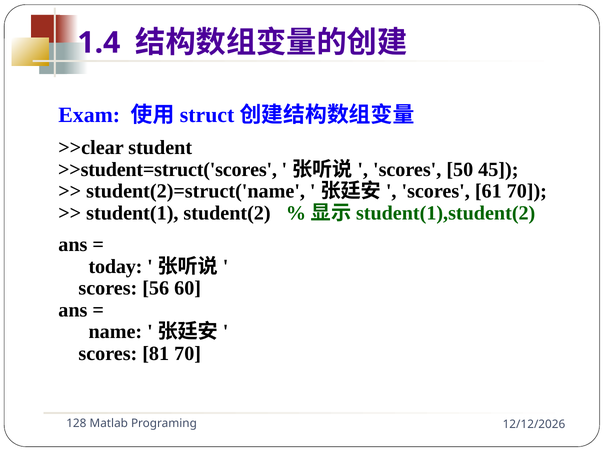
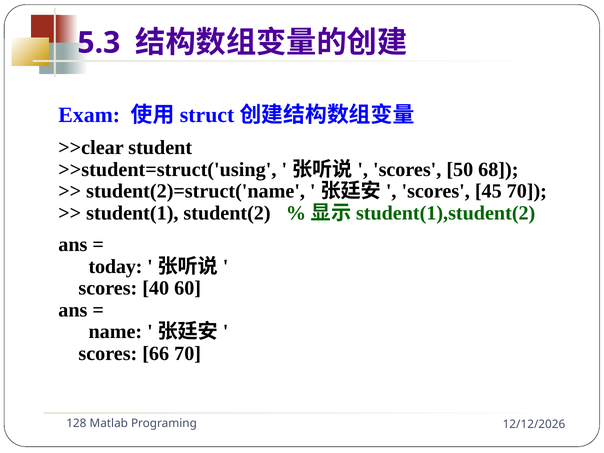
1.4: 1.4 -> 5.3
>>student=struct('scores: >>student=struct('scores -> >>student=struct('using
45: 45 -> 68
61: 61 -> 45
56: 56 -> 40
81: 81 -> 66
